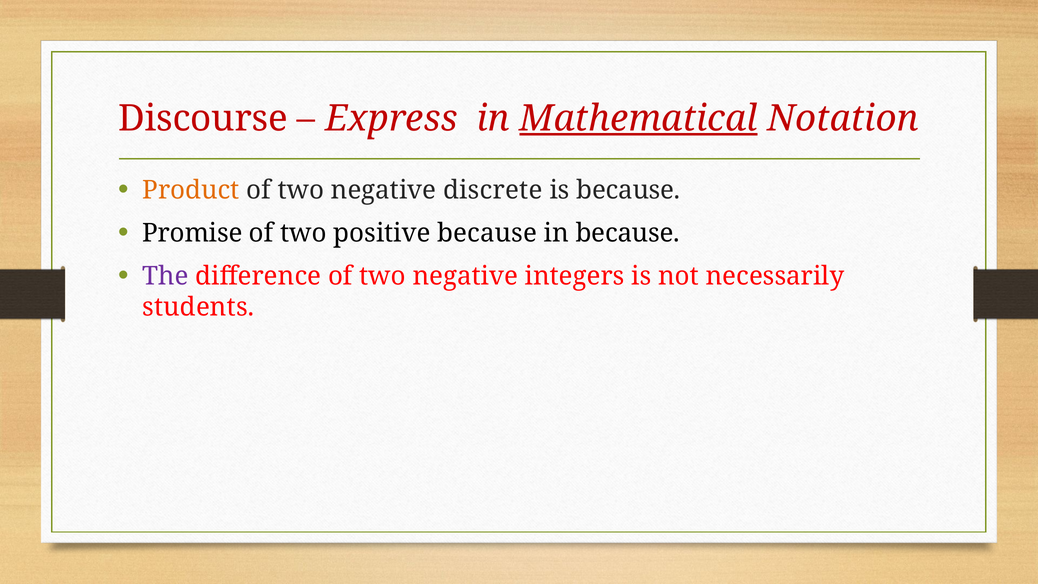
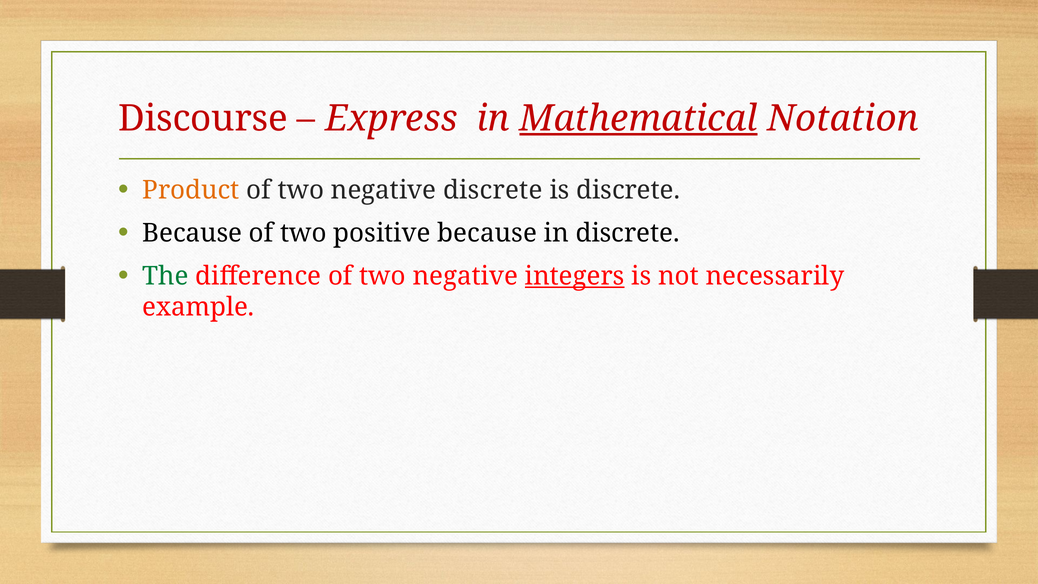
is because: because -> discrete
Promise at (192, 233): Promise -> Because
in because: because -> discrete
The colour: purple -> green
integers underline: none -> present
students: students -> example
